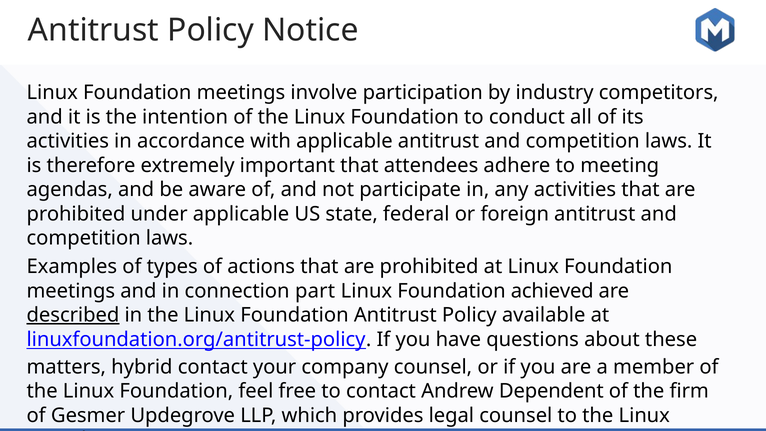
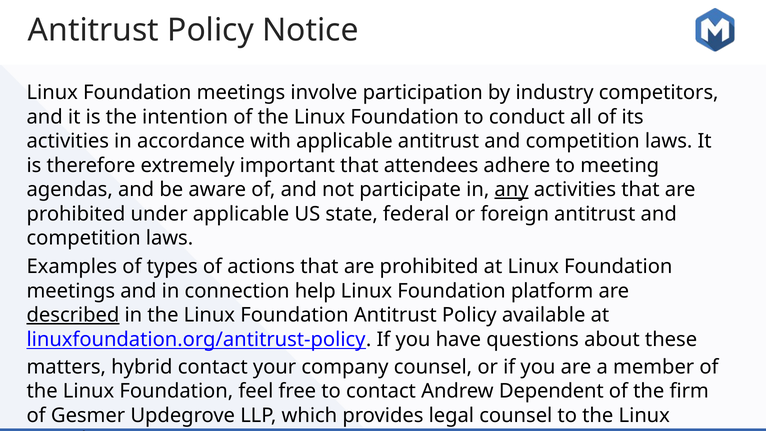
any underline: none -> present
part: part -> help
achieved: achieved -> platform
